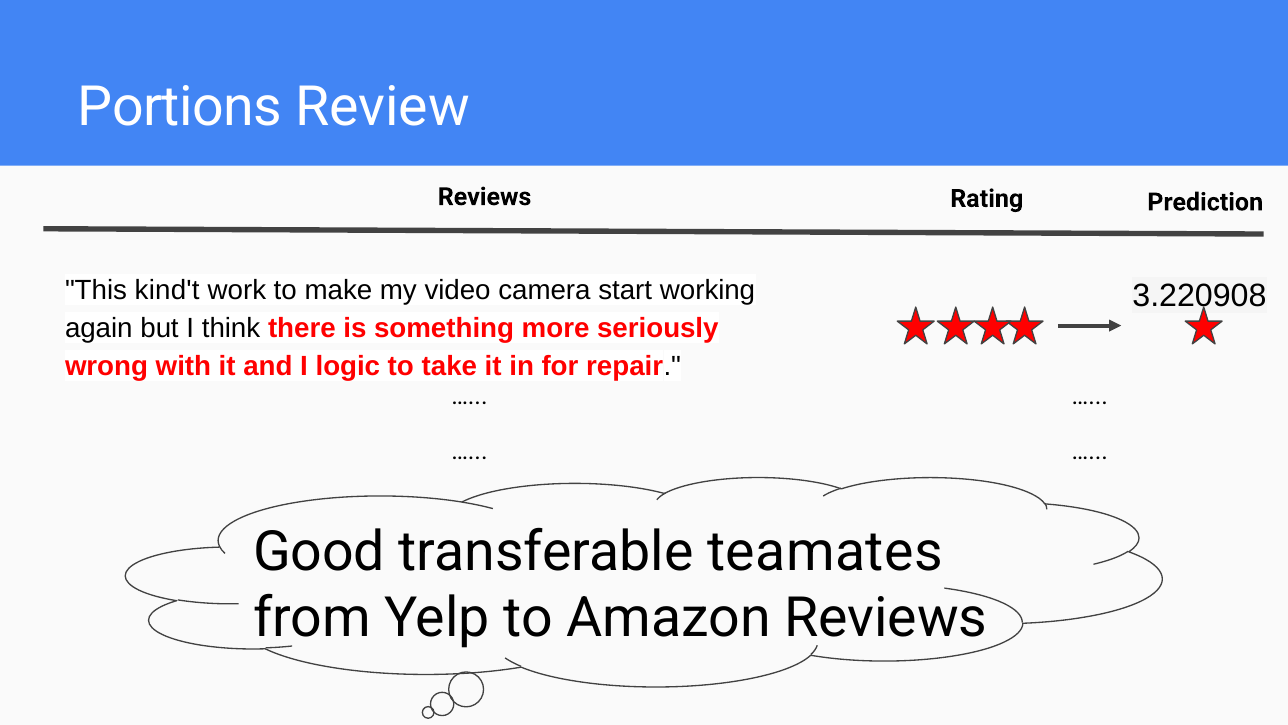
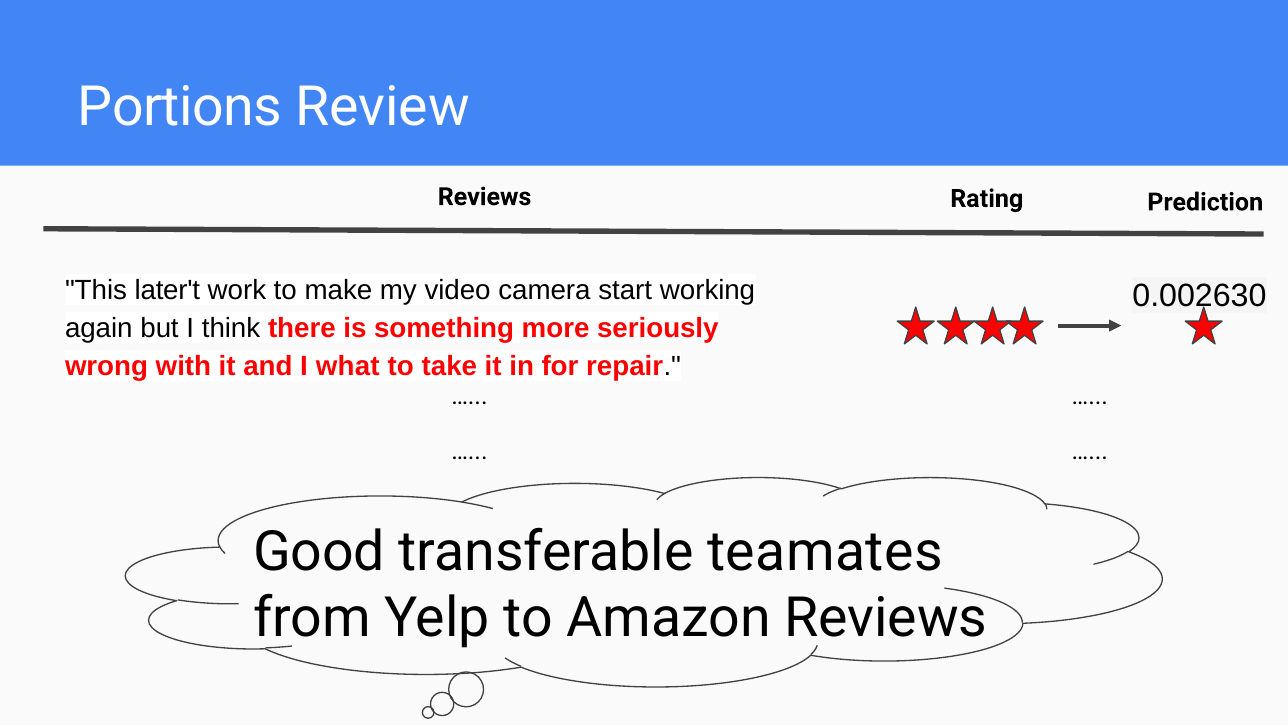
kind't: kind't -> later't
3.220908: 3.220908 -> 0.002630
logic: logic -> what
